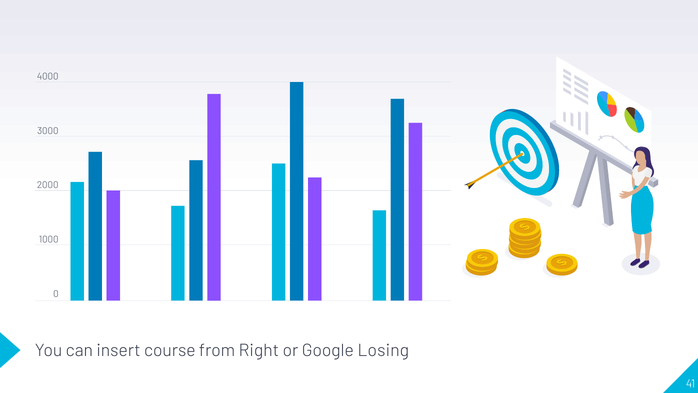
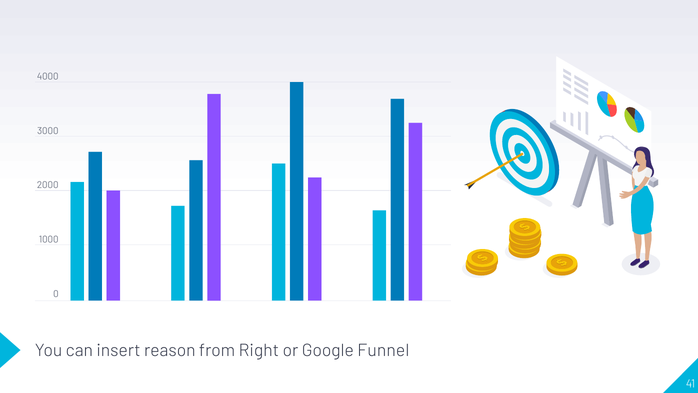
course: course -> reason
Losing: Losing -> Funnel
